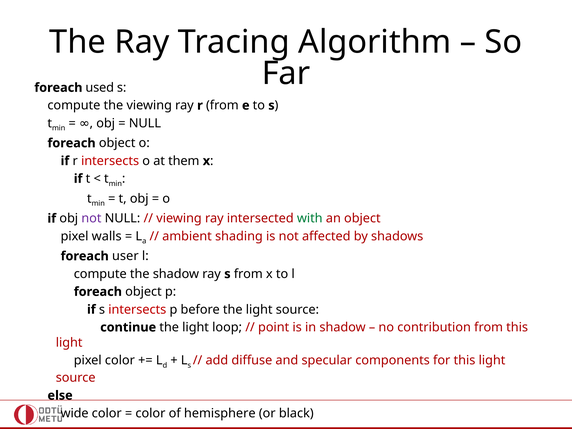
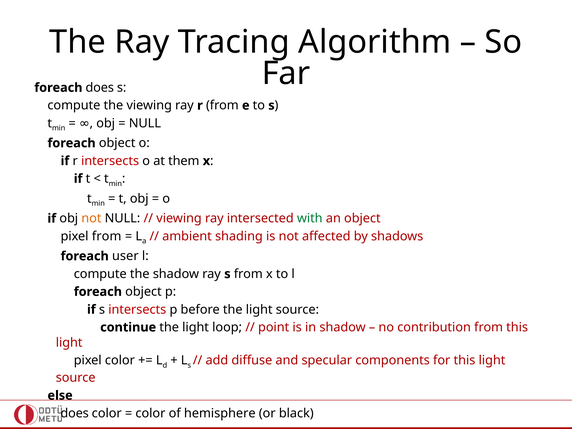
foreach used: used -> does
not at (91, 218) colour: purple -> orange
pixel walls: walls -> from
wide at (75, 413): wide -> does
